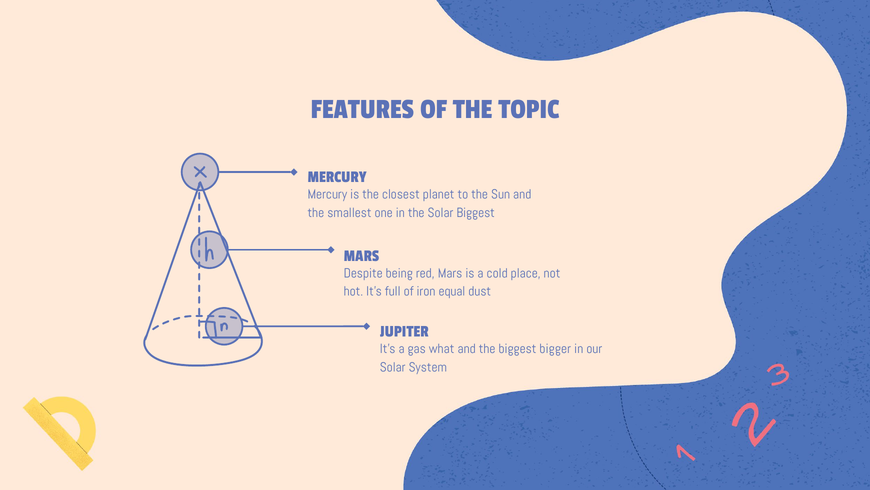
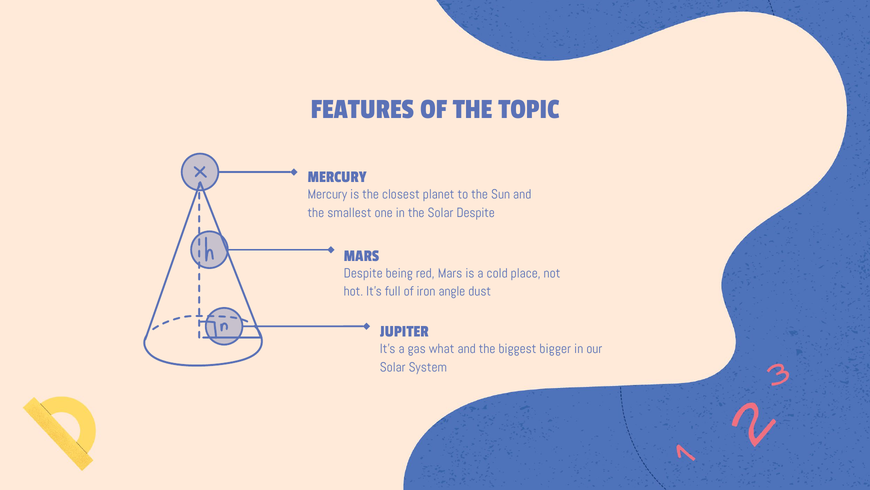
Solar Biggest: Biggest -> Despite
equal: equal -> angle
